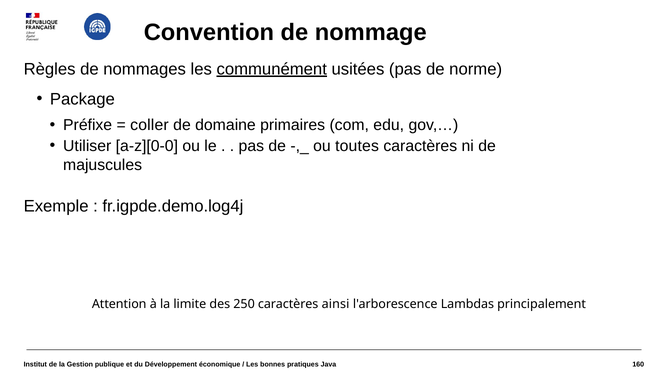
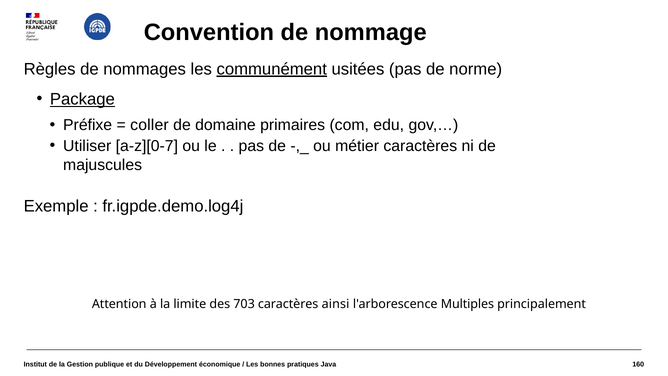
Package underline: none -> present
a-z][0-0: a-z][0-0 -> a-z][0-7
toutes: toutes -> métier
250: 250 -> 703
Lambdas: Lambdas -> Multiples
